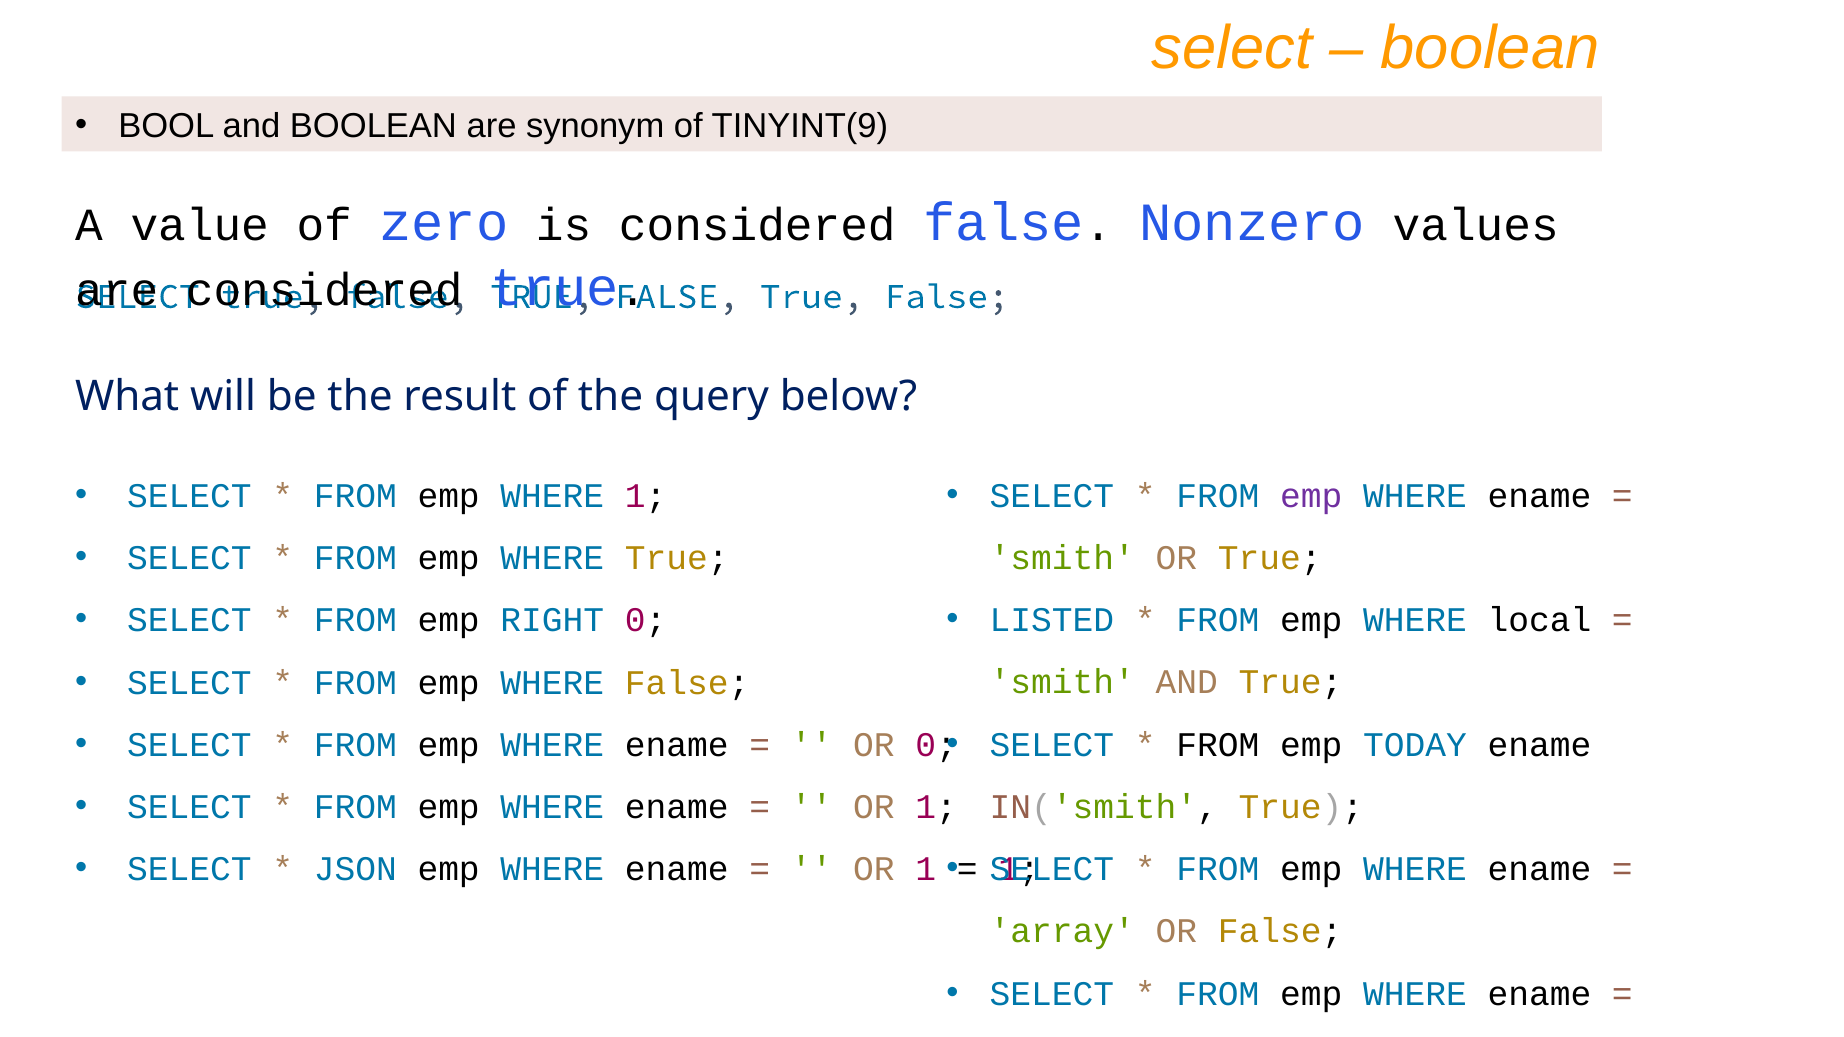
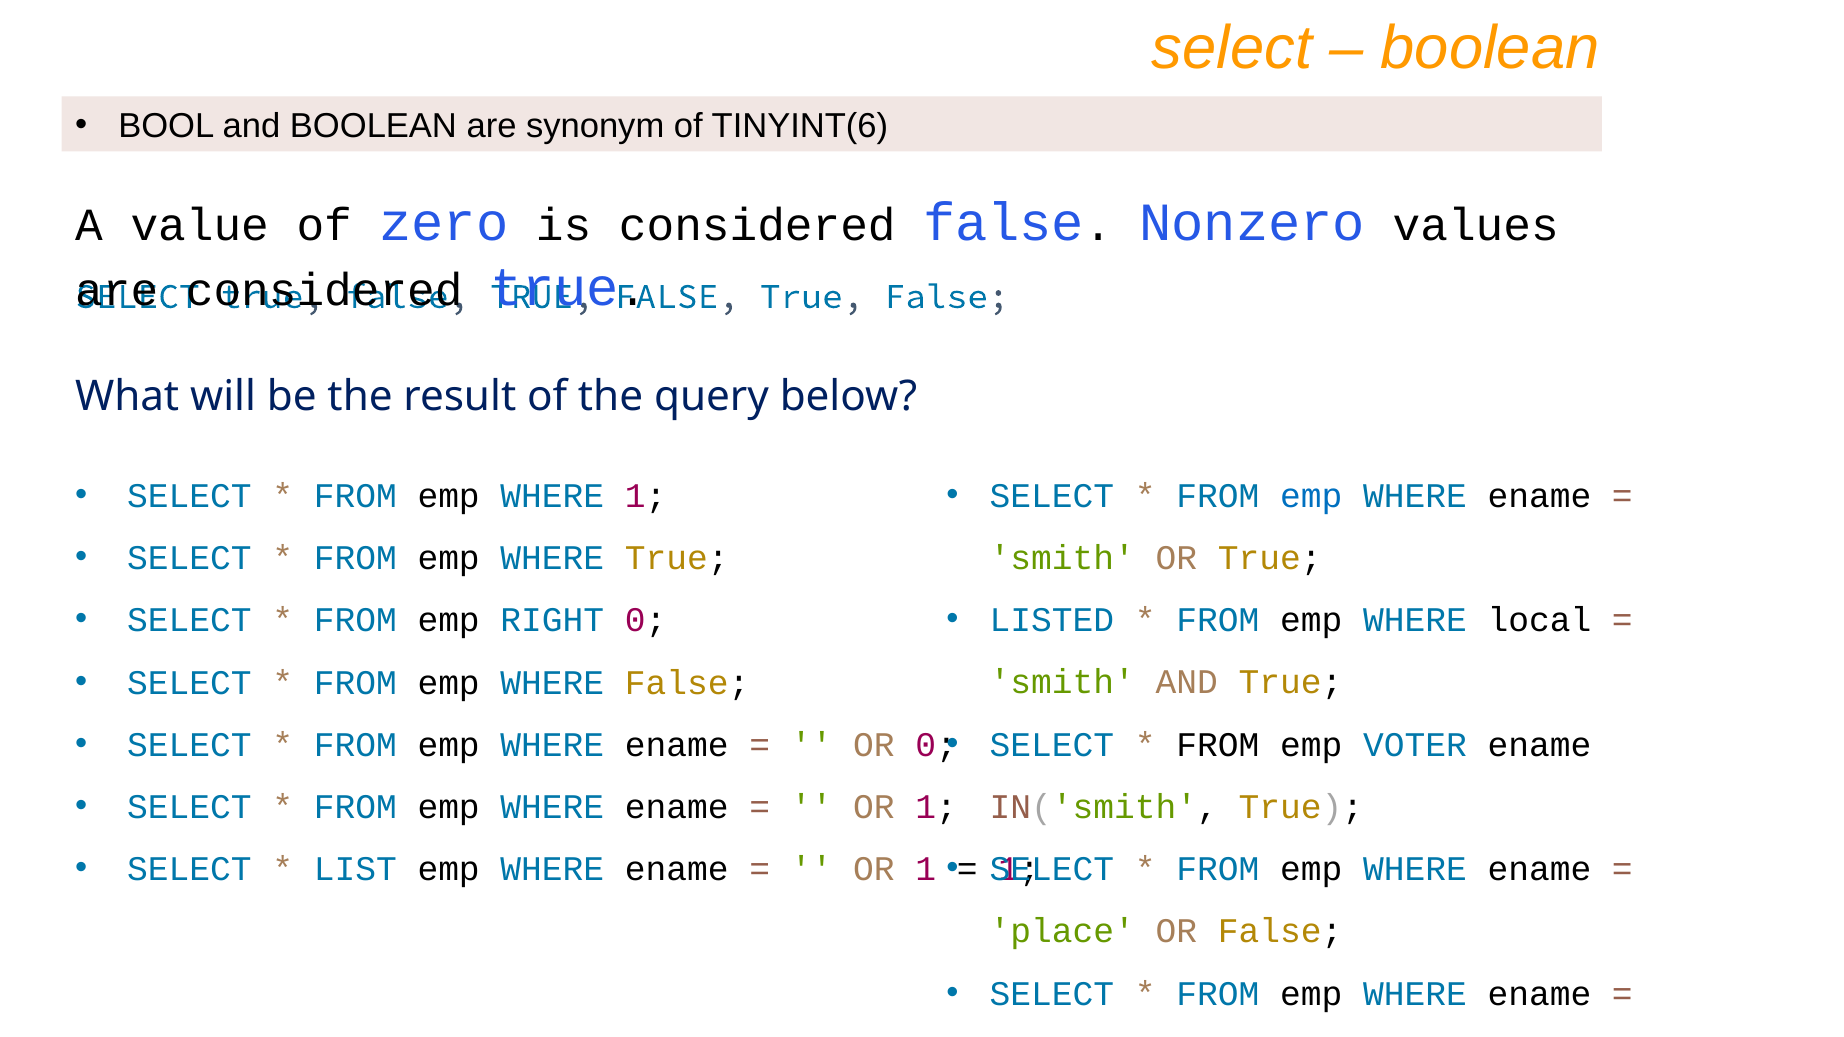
TINYINT(9: TINYINT(9 -> TINYINT(6
emp at (1311, 496) colour: purple -> blue
TODAY: TODAY -> VOTER
JSON: JSON -> LIST
array: array -> place
